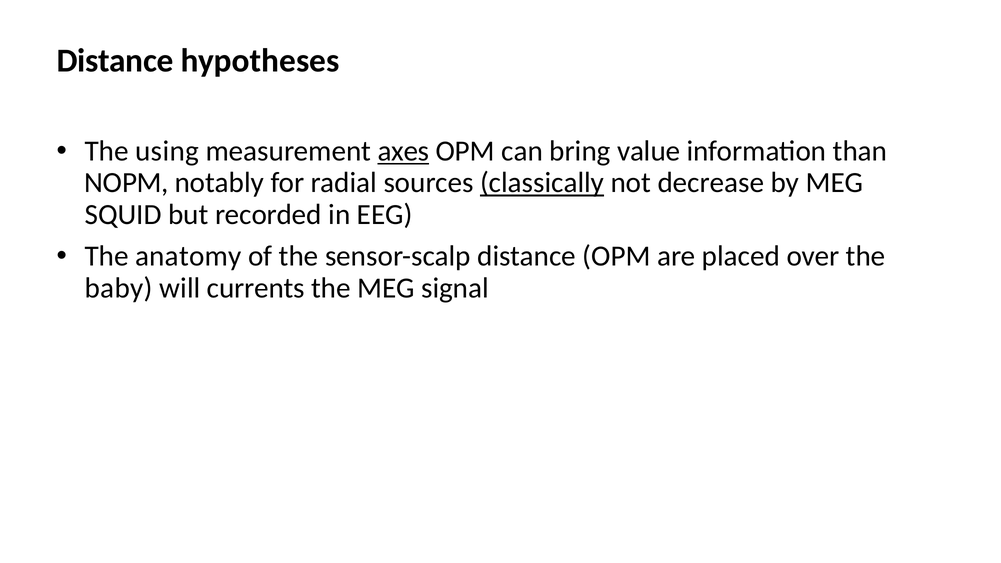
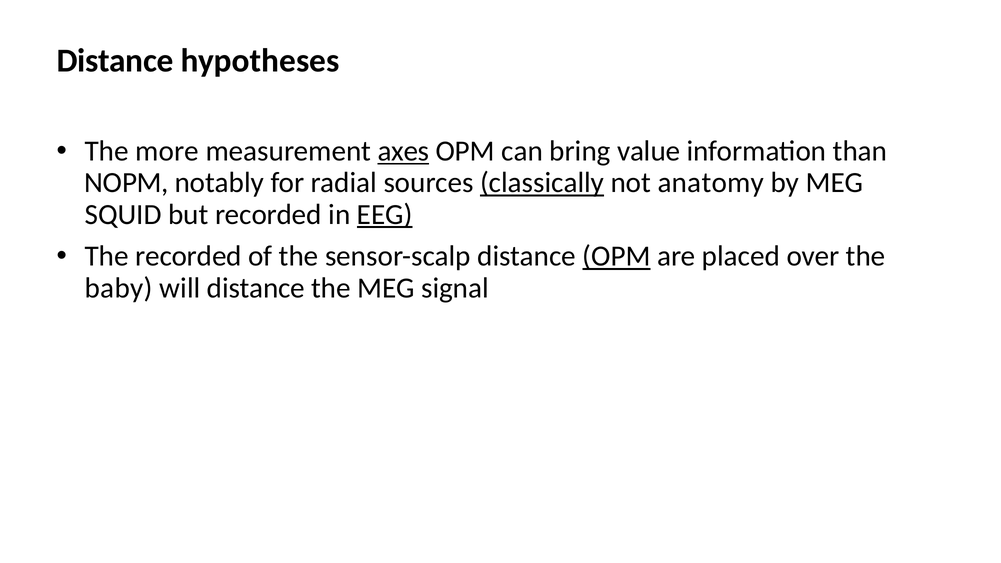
using: using -> more
decrease: decrease -> anatomy
EEG underline: none -> present
The anatomy: anatomy -> recorded
OPM at (617, 256) underline: none -> present
will currents: currents -> distance
